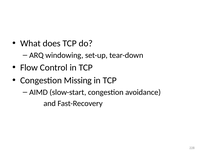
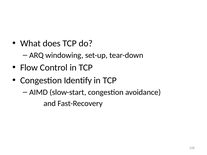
Missing: Missing -> Identify
